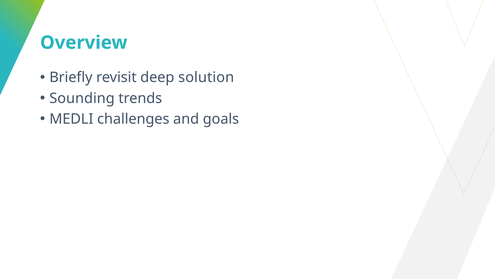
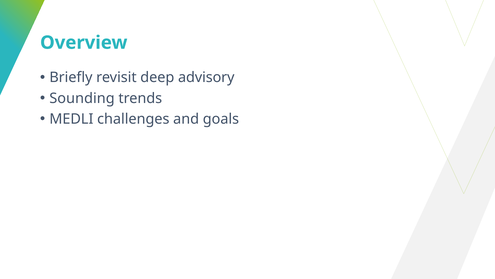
solution: solution -> advisory
